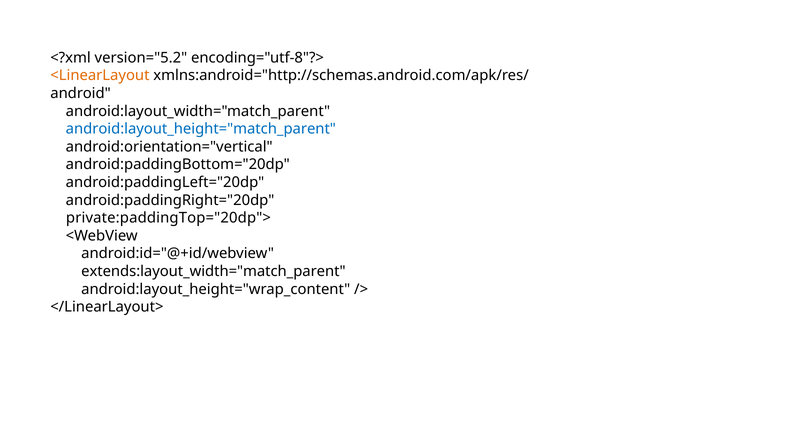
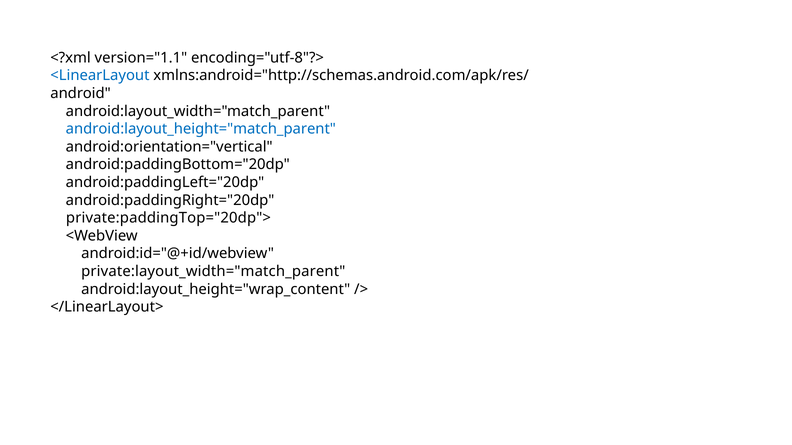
version="5.2: version="5.2 -> version="1.1
<LinearLayout colour: orange -> blue
extends:layout_width="match_parent: extends:layout_width="match_parent -> private:layout_width="match_parent
